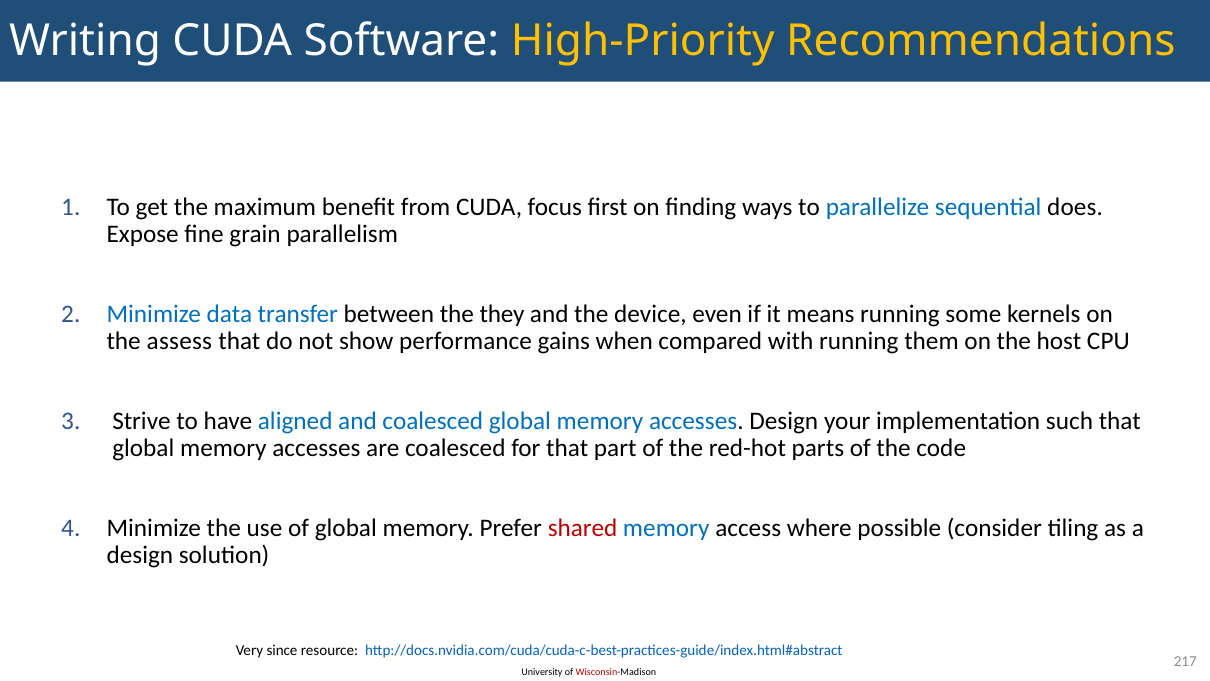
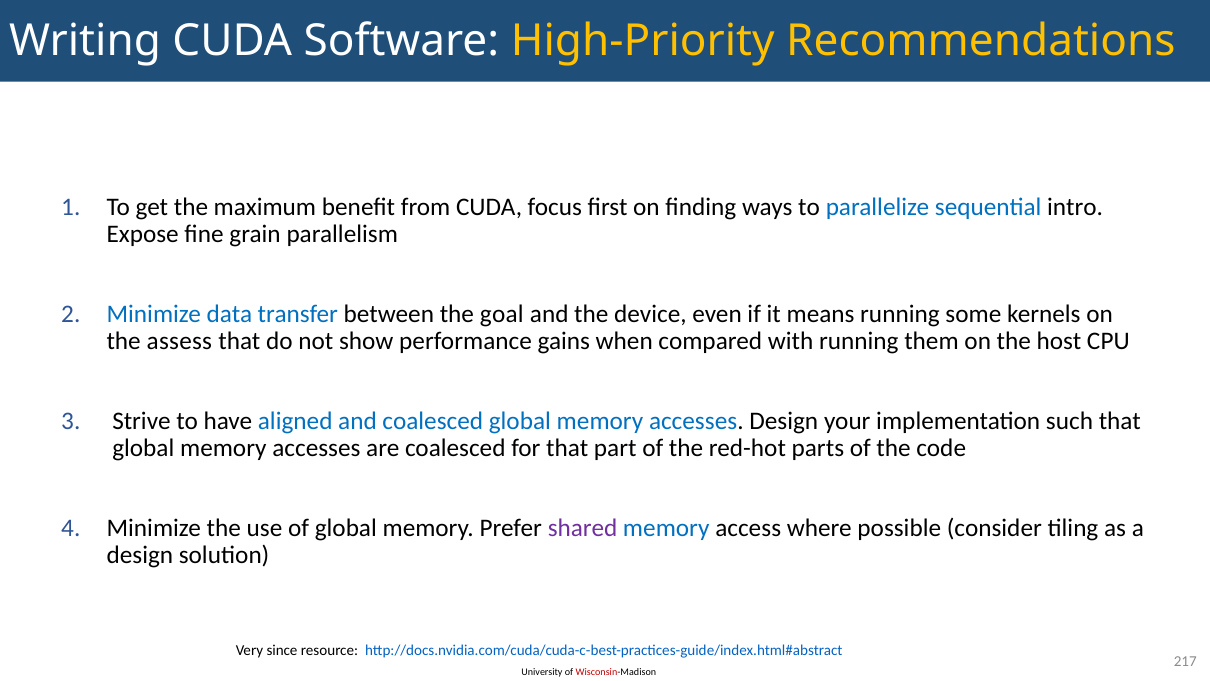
does: does -> intro
they: they -> goal
shared colour: red -> purple
